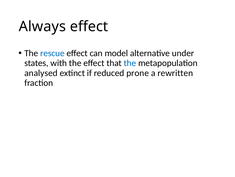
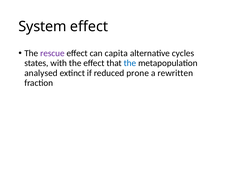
Always: Always -> System
rescue colour: blue -> purple
model: model -> capita
under: under -> cycles
